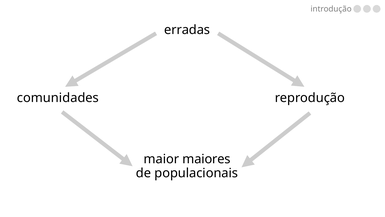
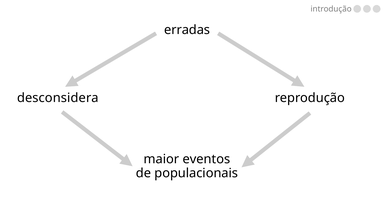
comunidades: comunidades -> desconsidera
maiores: maiores -> eventos
